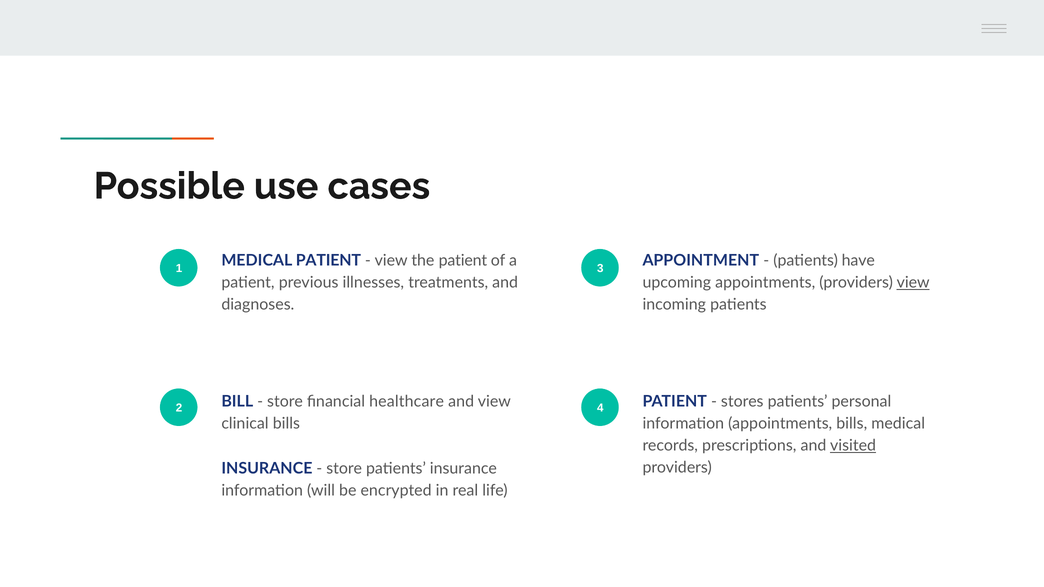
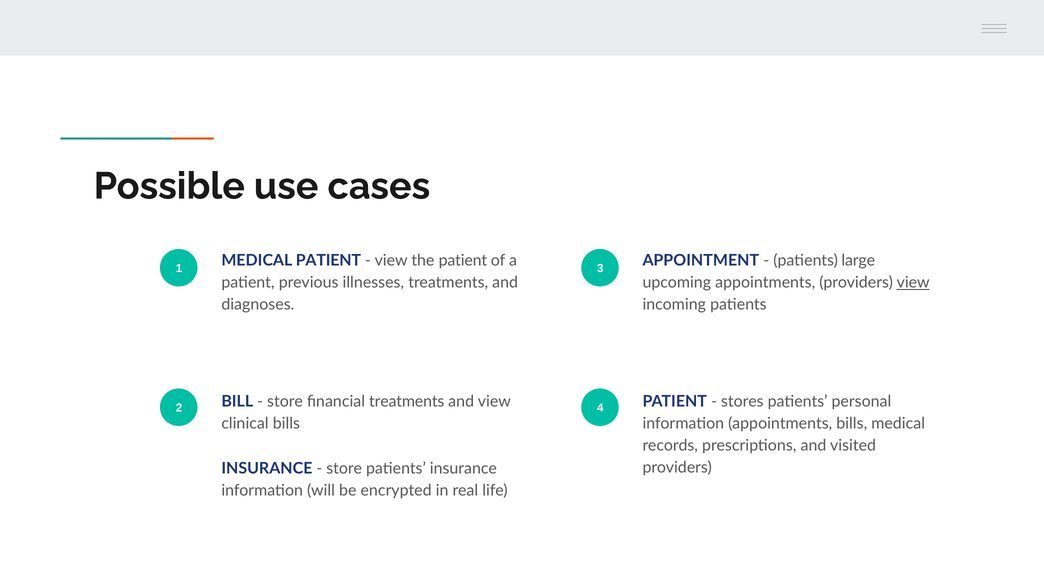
have: have -> large
financial healthcare: healthcare -> treatments
visited underline: present -> none
